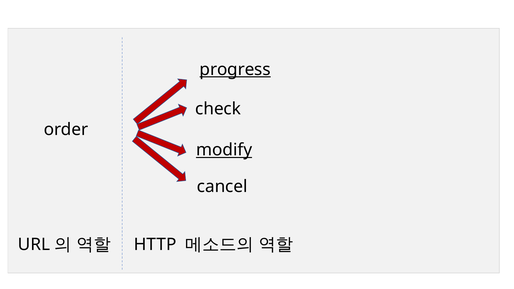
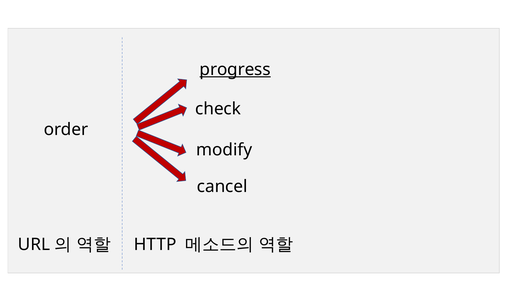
modify underline: present -> none
